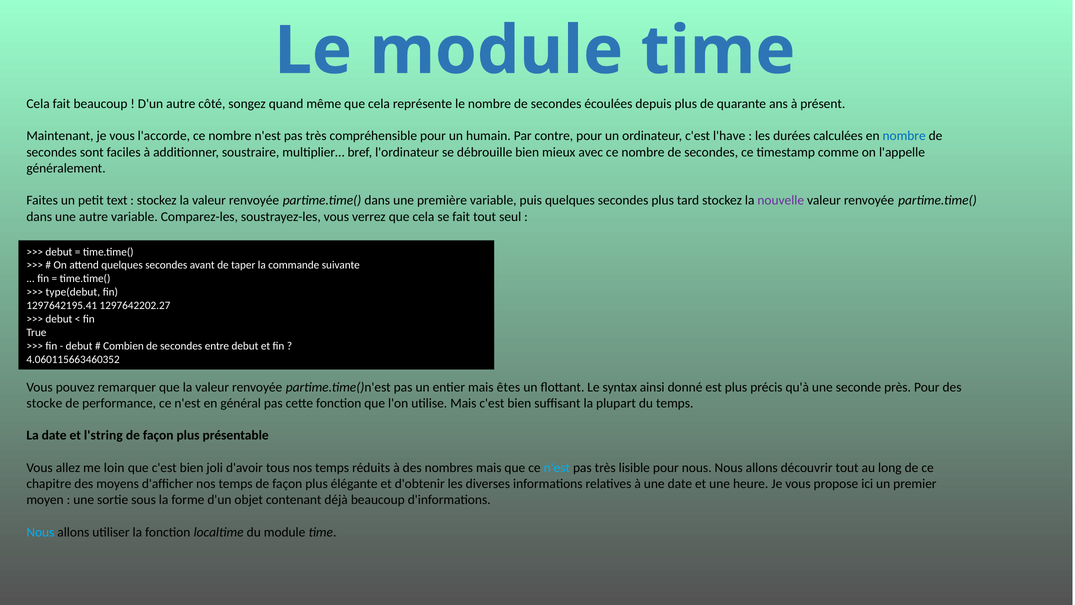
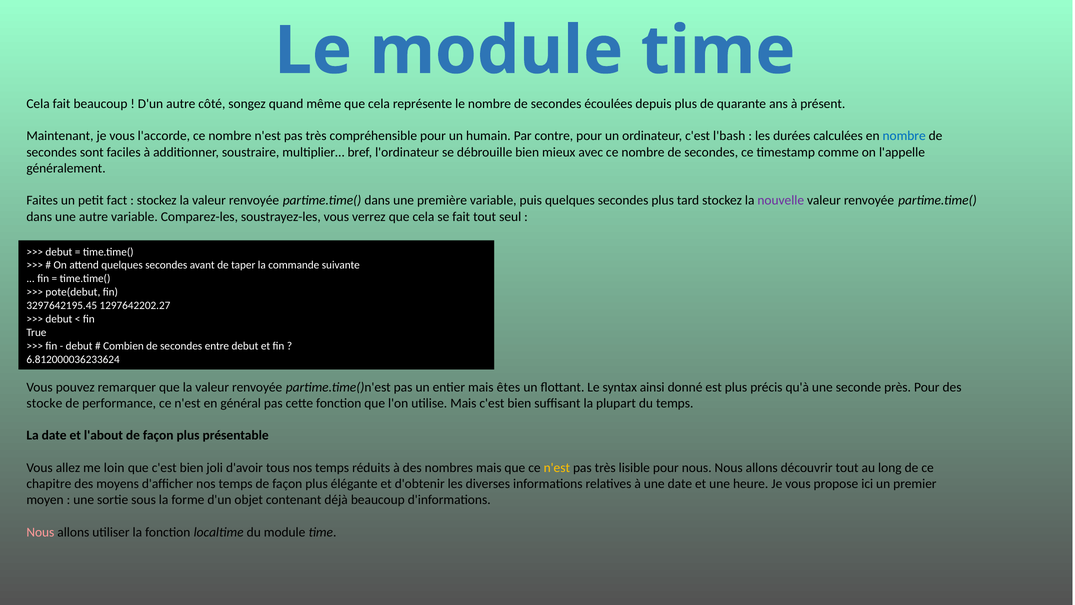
l'have: l'have -> l'bash
text: text -> fact
type(debut: type(debut -> pote(debut
1297642195.41: 1297642195.41 -> 3297642195.45
4.060115663460352: 4.060115663460352 -> 6.812000036233624
l'string: l'string -> l'about
n'est at (557, 468) colour: light blue -> yellow
Nous at (40, 532) colour: light blue -> pink
